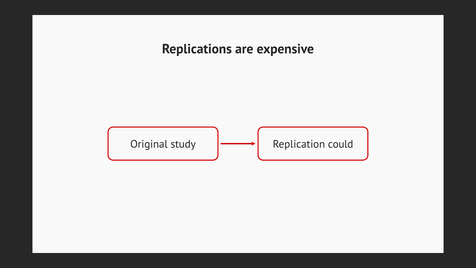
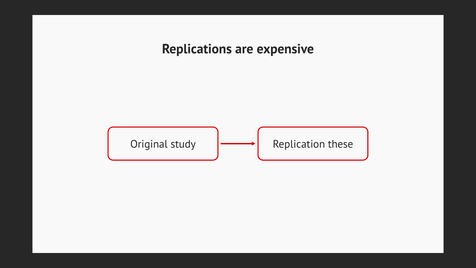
could: could -> these
